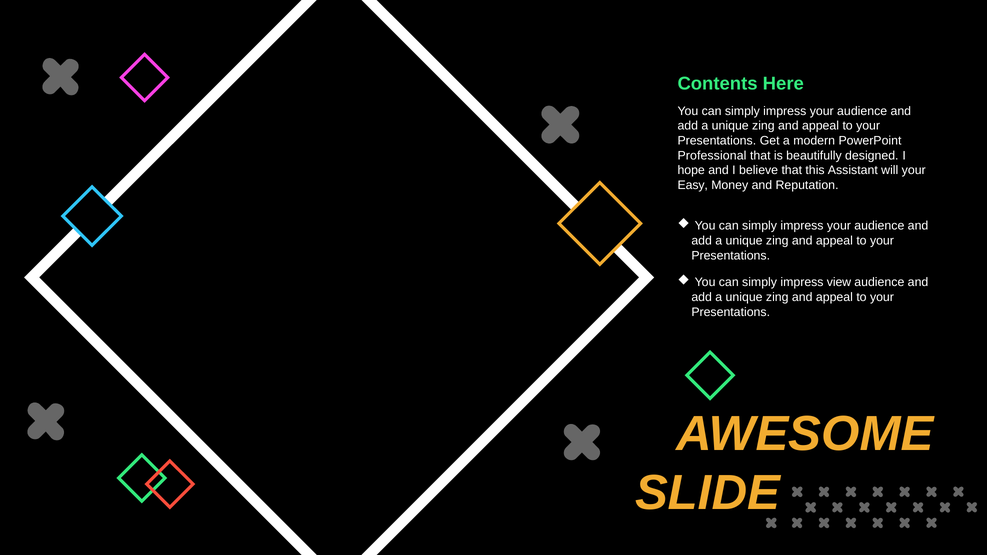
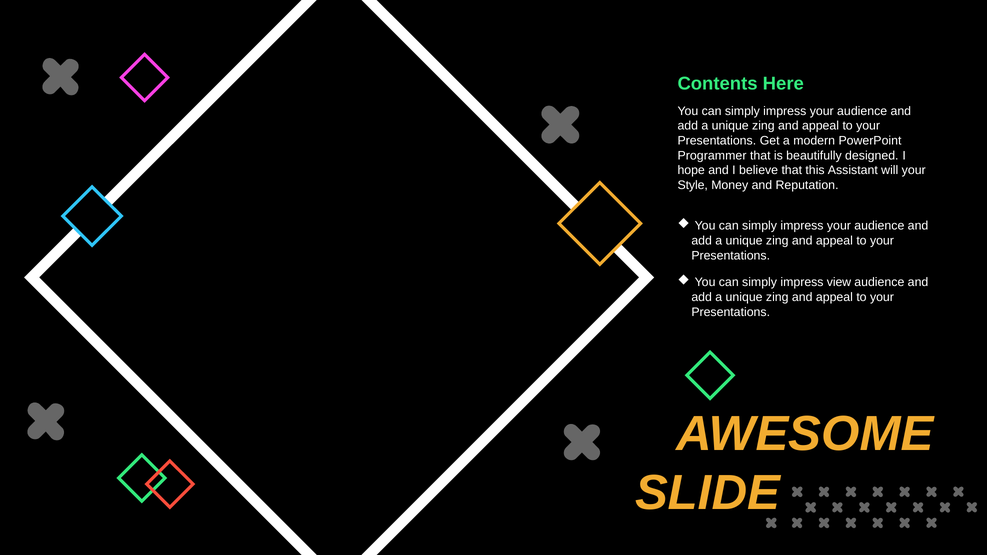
Professional: Professional -> Programmer
Easy at (693, 185): Easy -> Style
